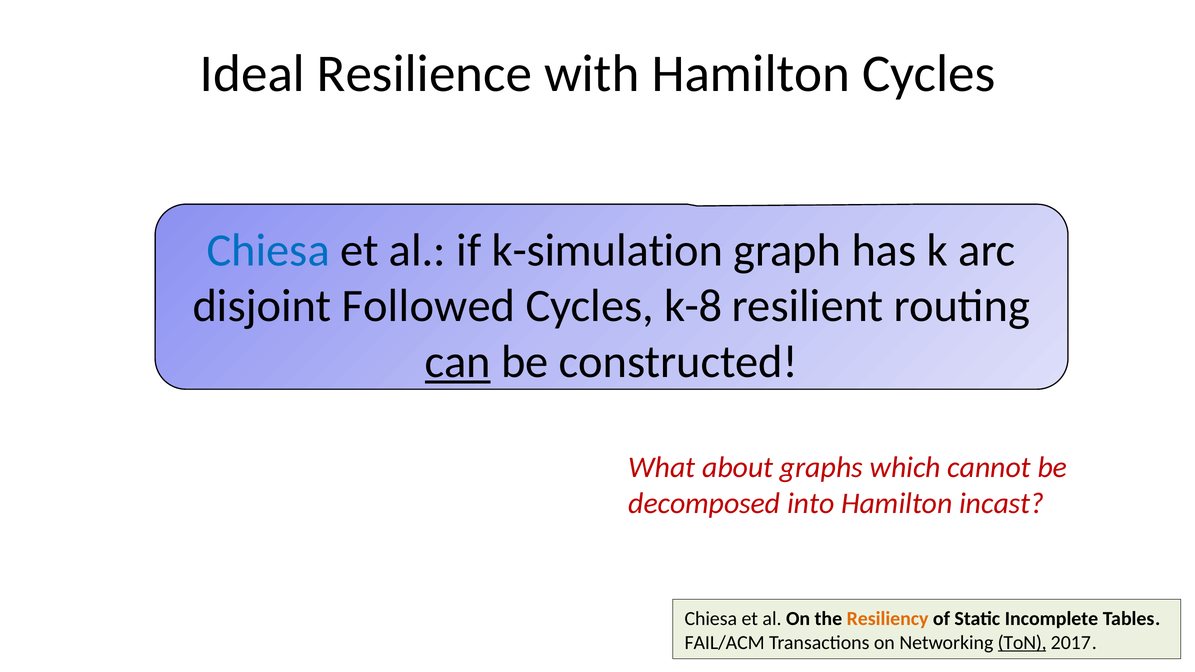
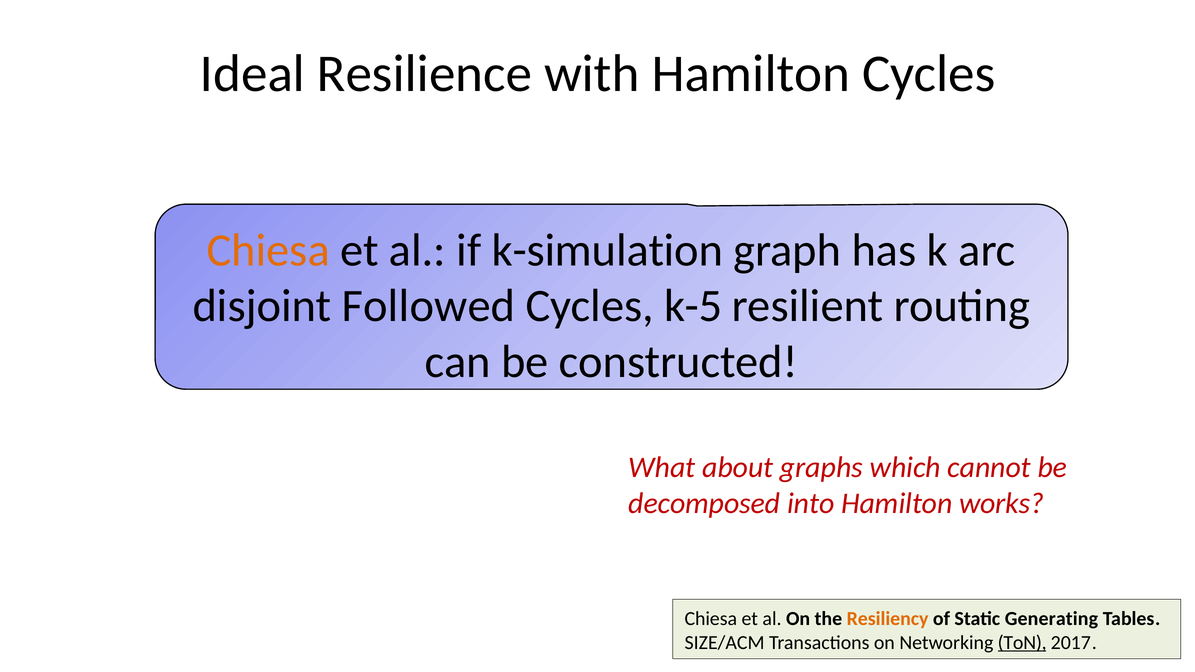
Chiesa at (268, 250) colour: blue -> orange
k-8: k-8 -> k-5
can underline: present -> none
incast: incast -> works
Incomplete: Incomplete -> Generating
FAIL/ACM: FAIL/ACM -> SIZE/ACM
